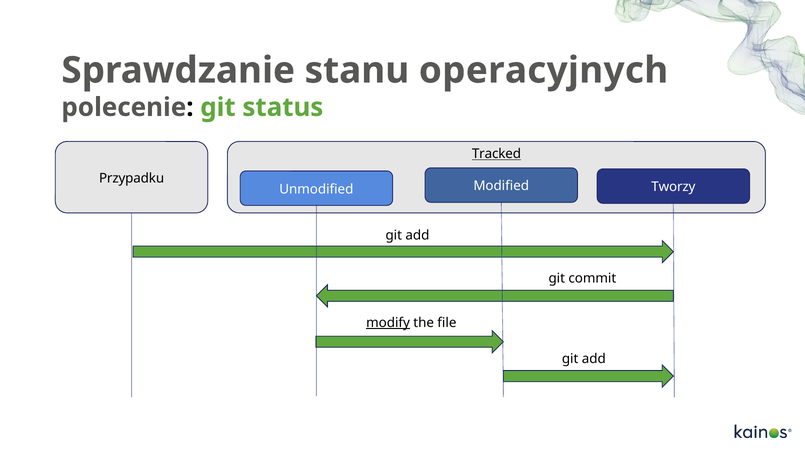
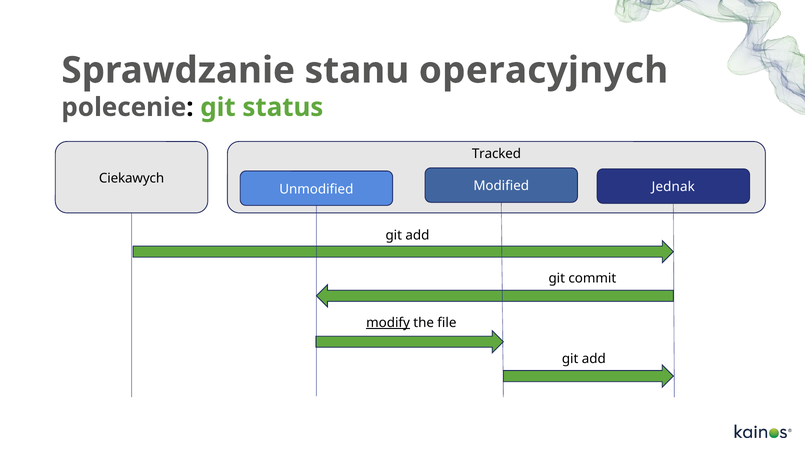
Tracked underline: present -> none
Przypadku: Przypadku -> Ciekawych
Tworzy: Tworzy -> Jednak
